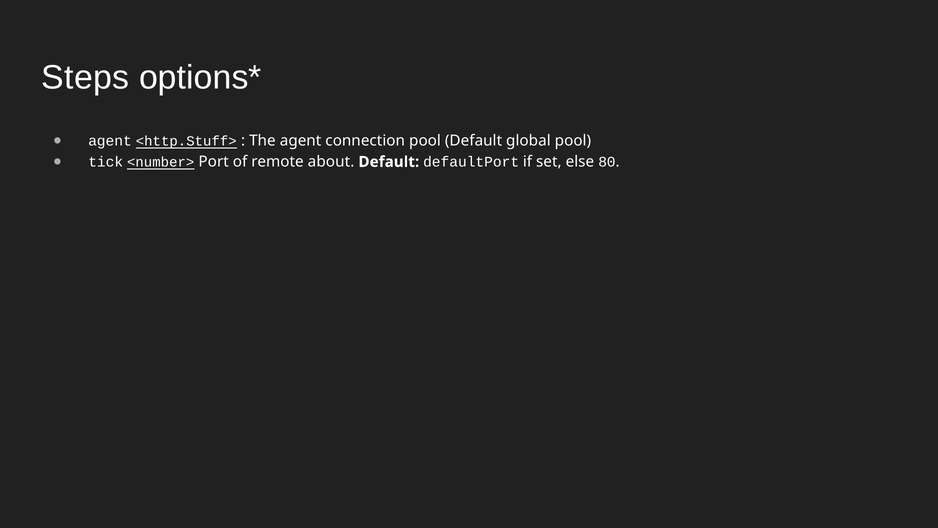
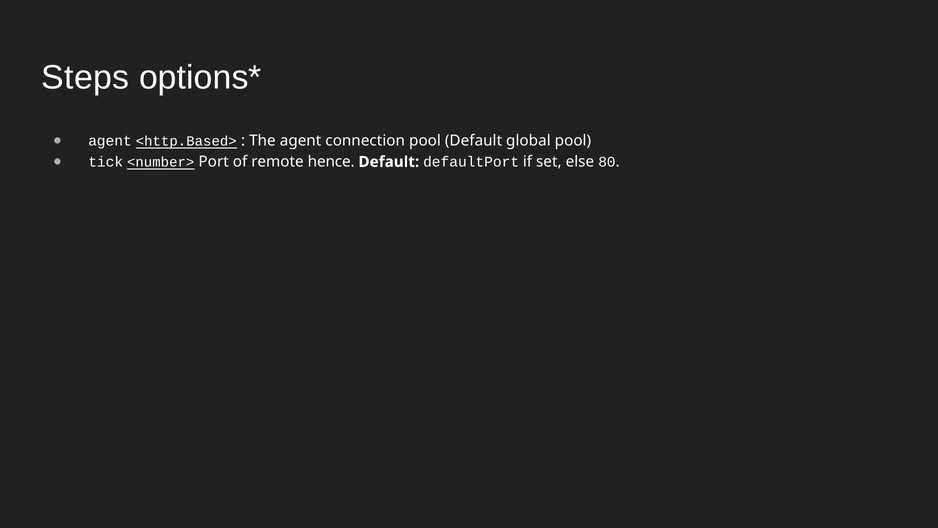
<http.Stuff>: <http.Stuff> -> <http.Based>
about: about -> hence
